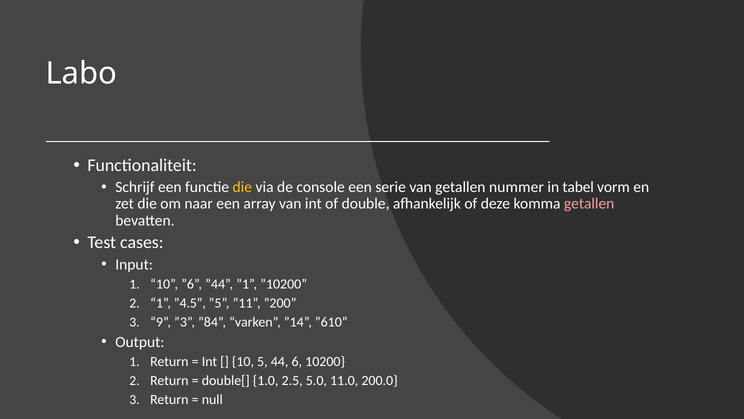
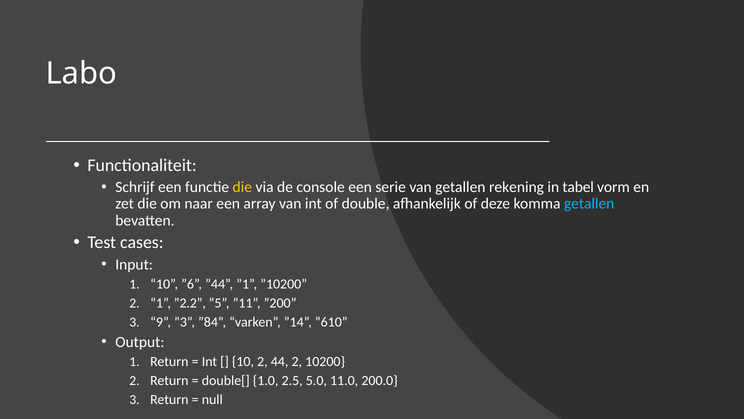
nummer: nummer -> rekening
getallen at (589, 204) colour: pink -> light blue
”4.5: ”4.5 -> ”2.2
10 5: 5 -> 2
44 6: 6 -> 2
